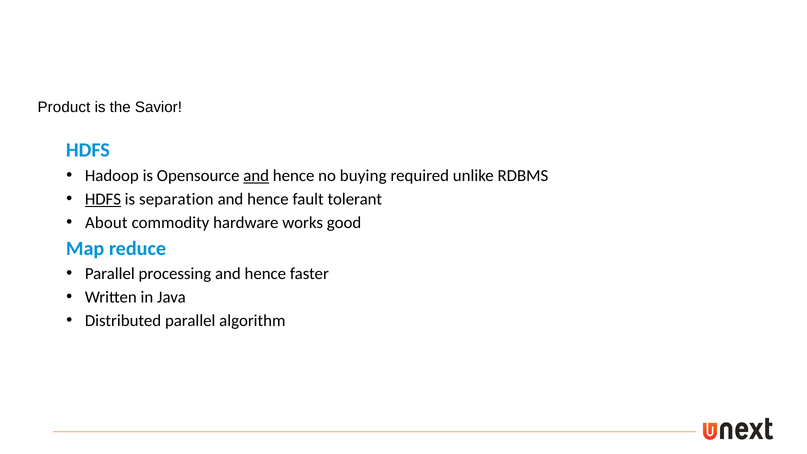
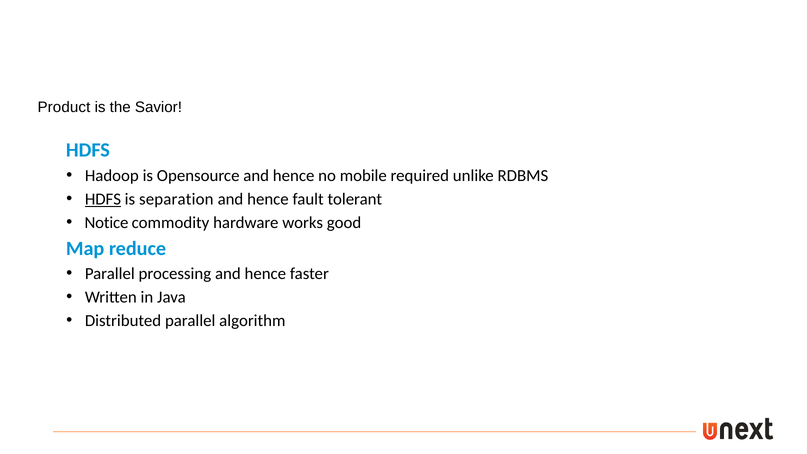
and at (256, 175) underline: present -> none
buying: buying -> mobile
About: About -> Notice
